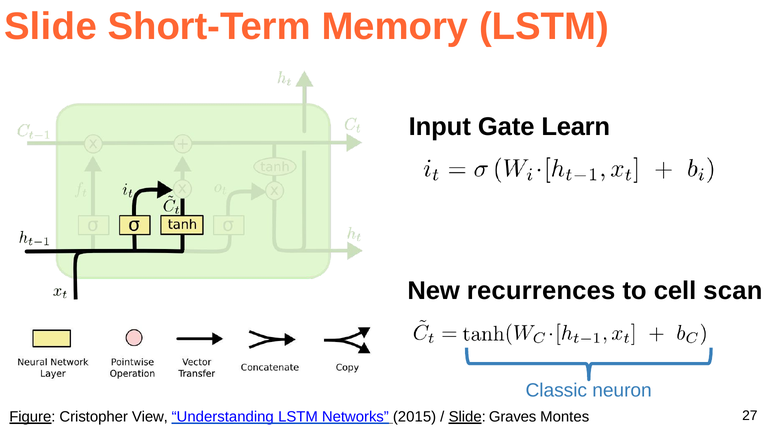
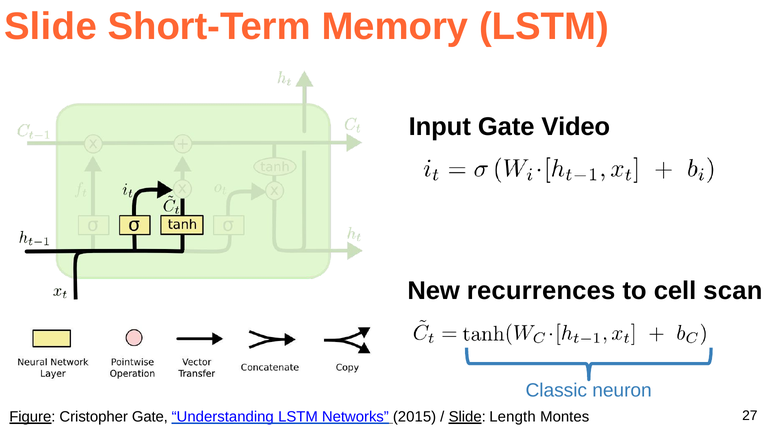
Learn: Learn -> Video
Cristopher View: View -> Gate
Graves: Graves -> Length
